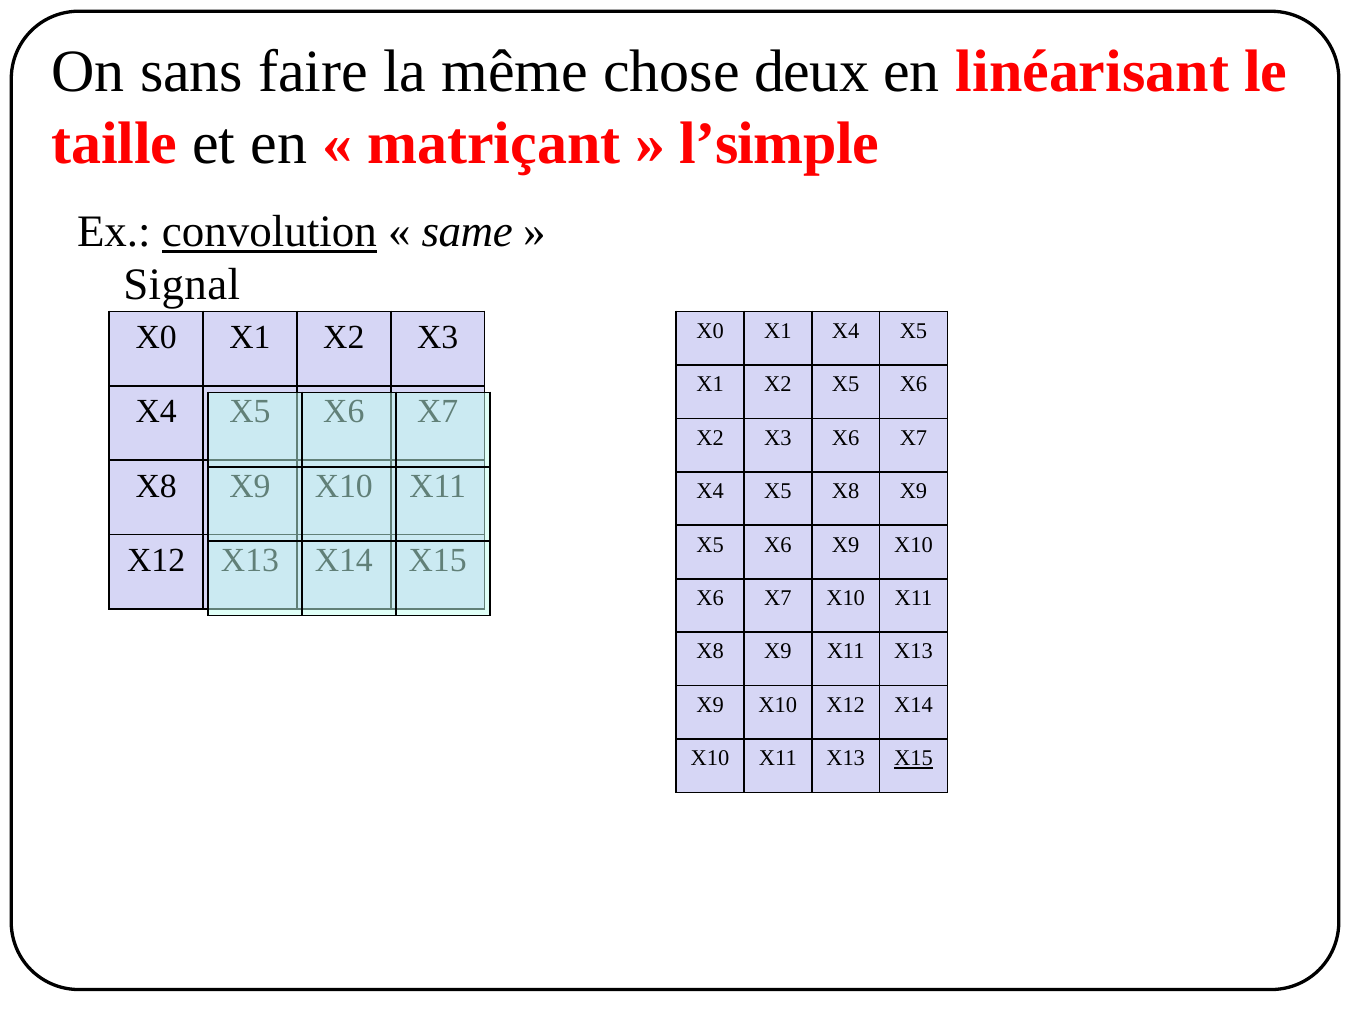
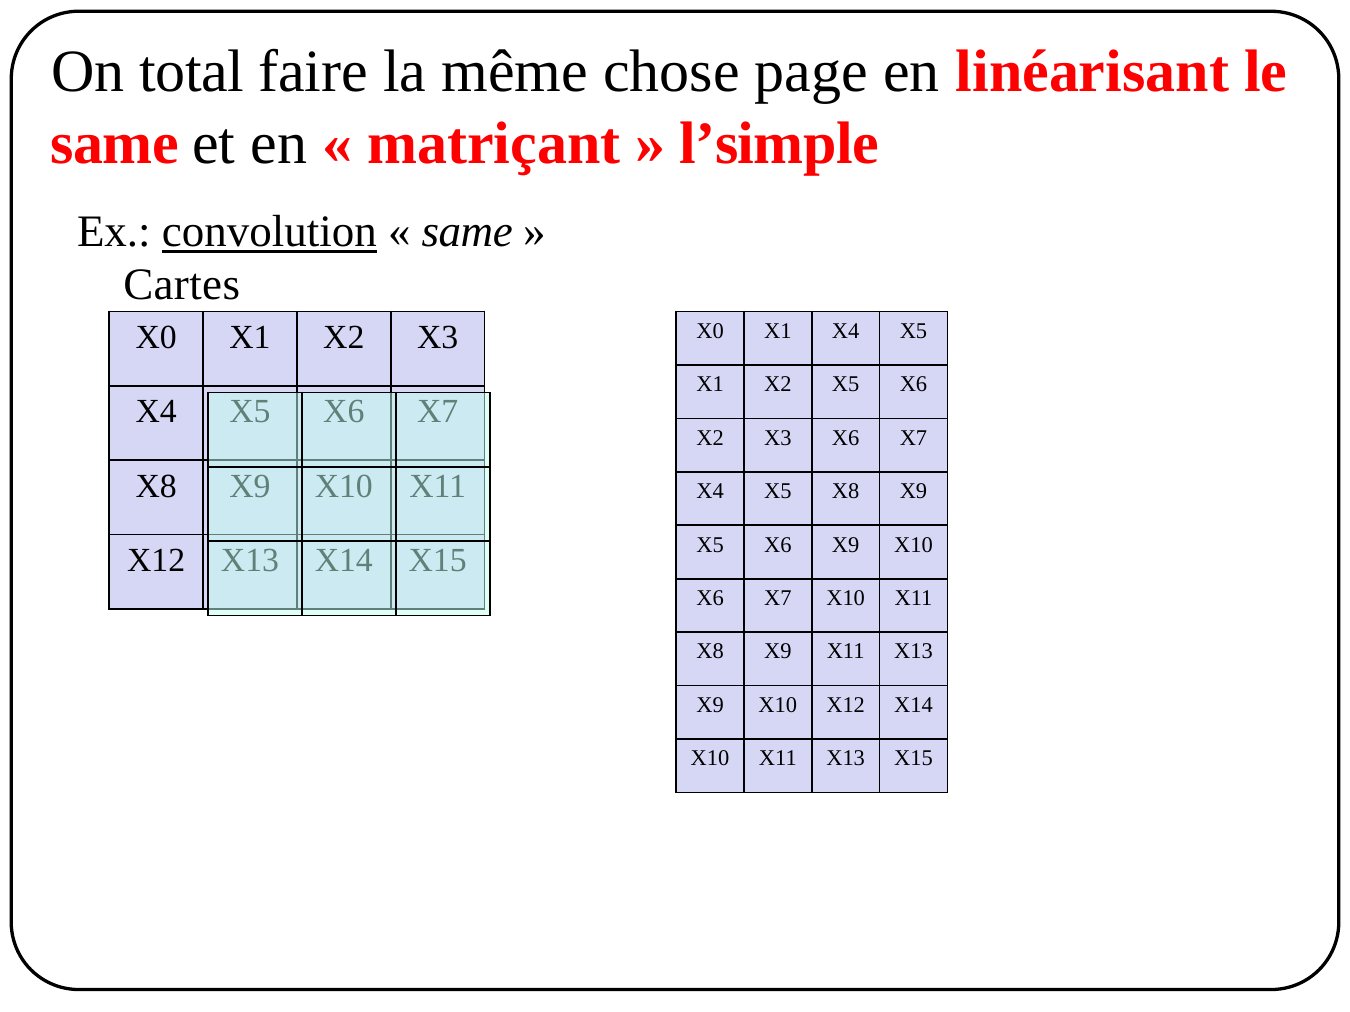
sans: sans -> total
deux: deux -> page
taille at (114, 144): taille -> same
Signal: Signal -> Cartes
X15 at (913, 759) underline: present -> none
